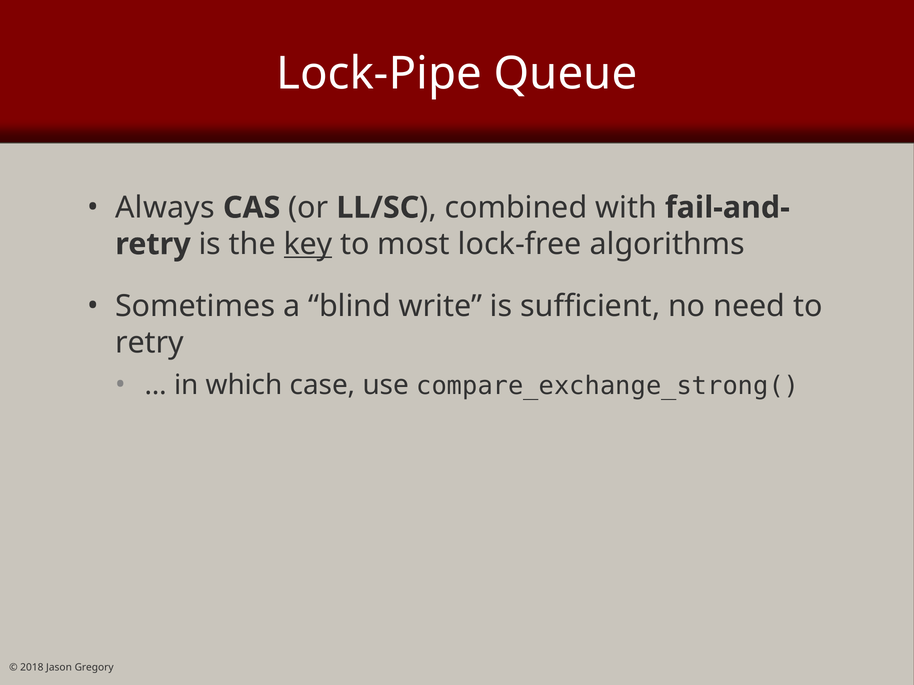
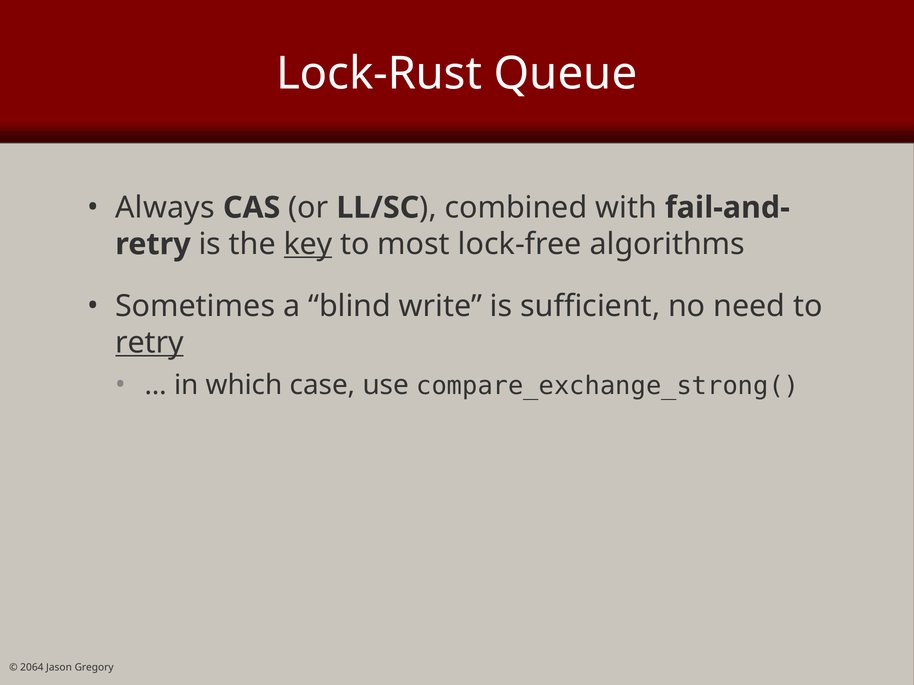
Lock-Pipe: Lock-Pipe -> Lock-Rust
retry at (149, 343) underline: none -> present
2018: 2018 -> 2064
